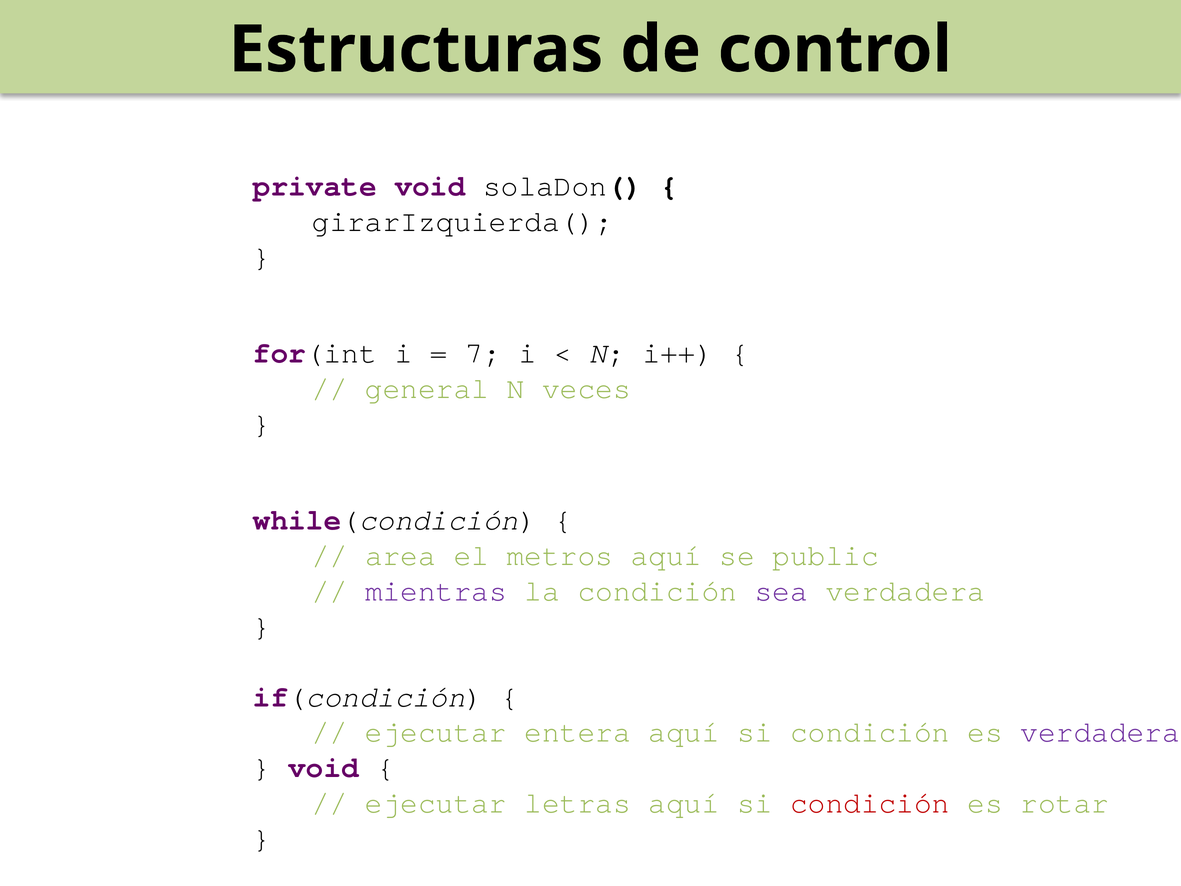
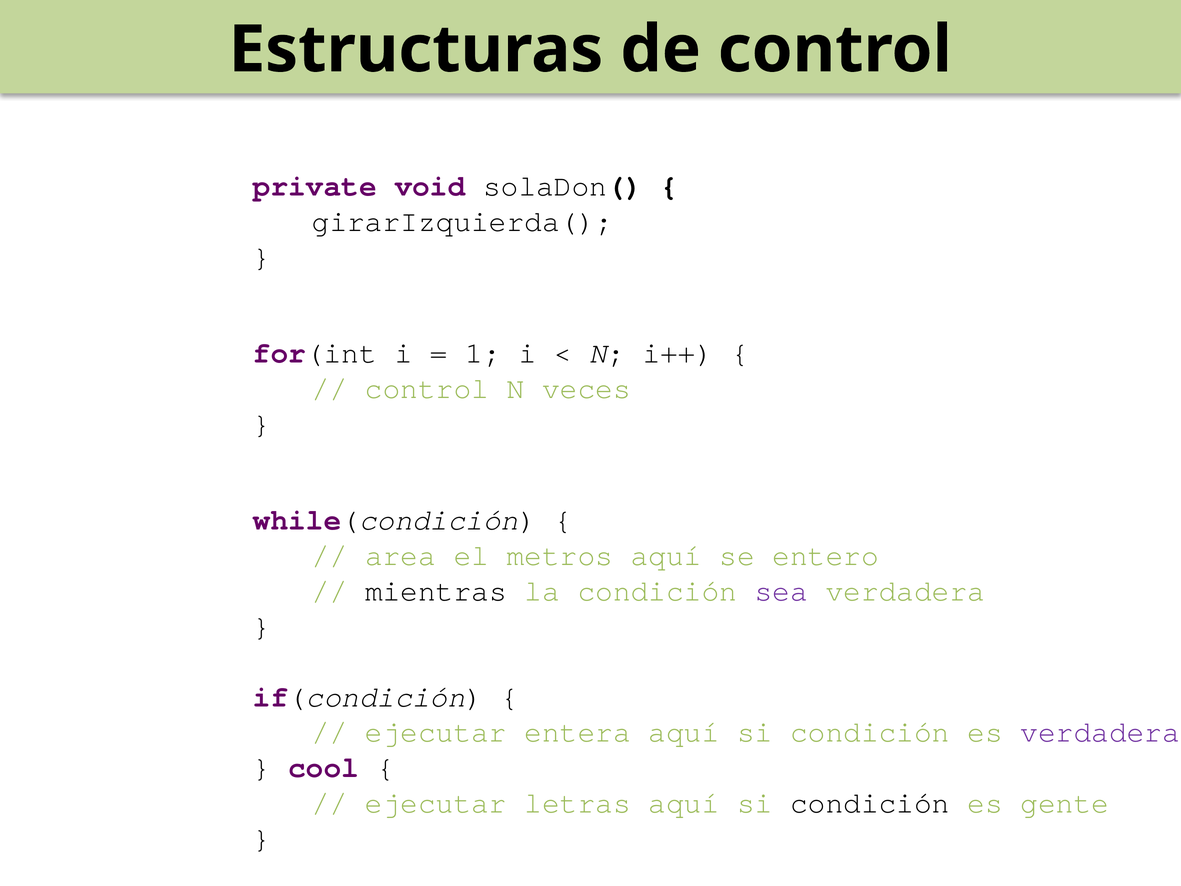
7: 7 -> 1
general at (427, 388): general -> control
public: public -> entero
mientras colour: purple -> black
void at (324, 767): void -> cool
condición at (870, 803) colour: red -> black
rotar: rotar -> gente
